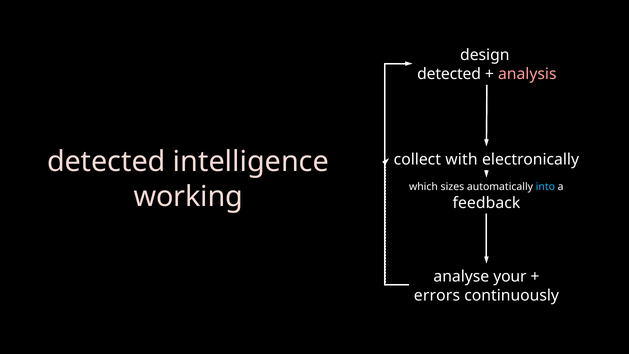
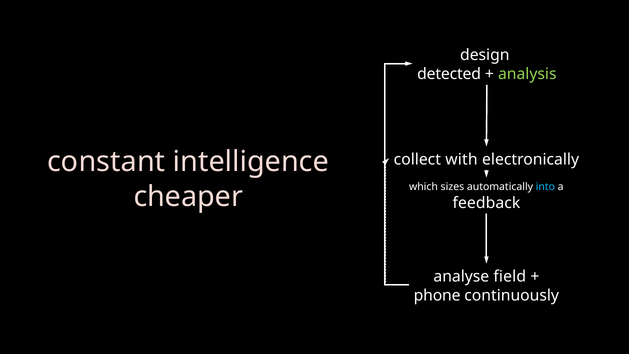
analysis colour: pink -> light green
detected at (106, 162): detected -> constant
working: working -> cheaper
your: your -> field
errors: errors -> phone
